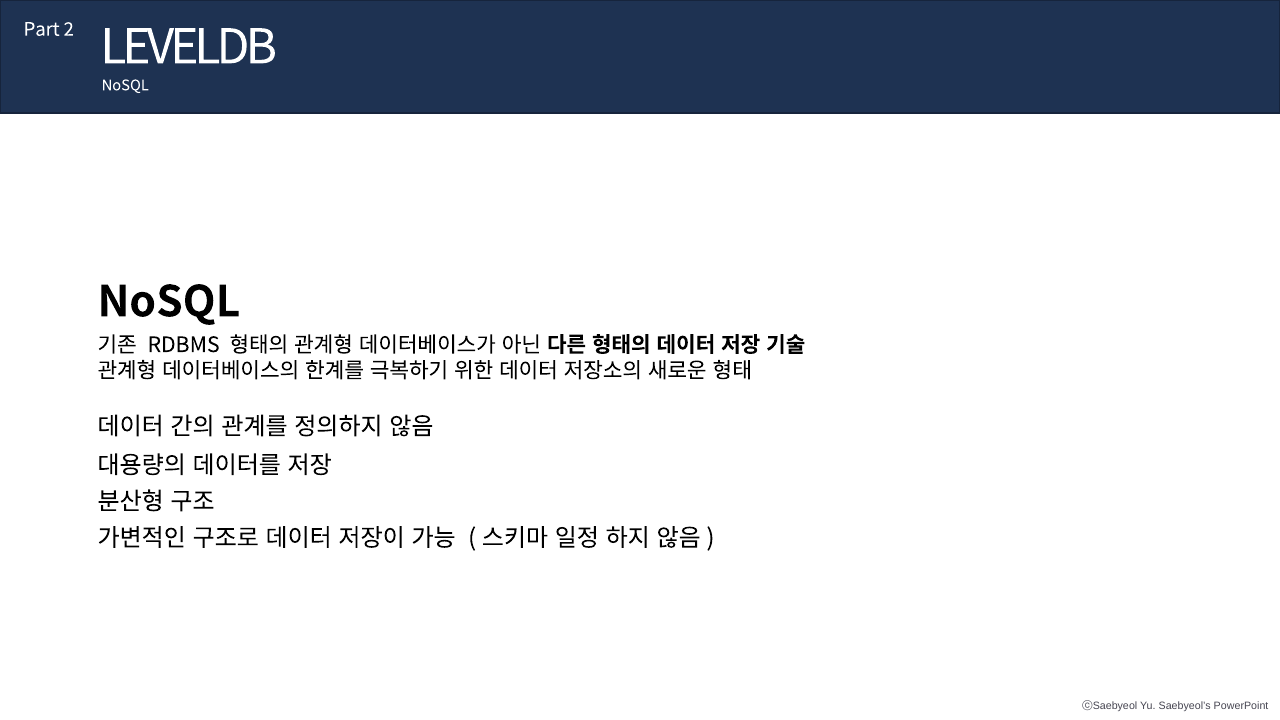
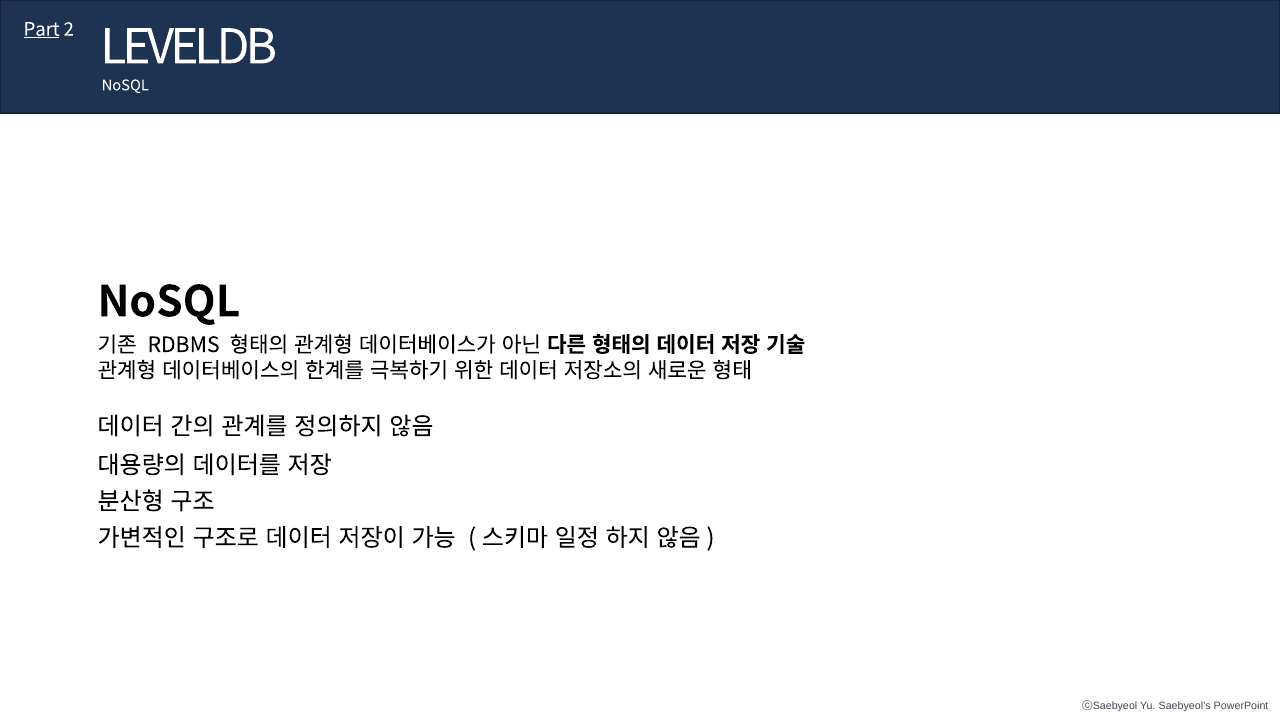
Part underline: none -> present
